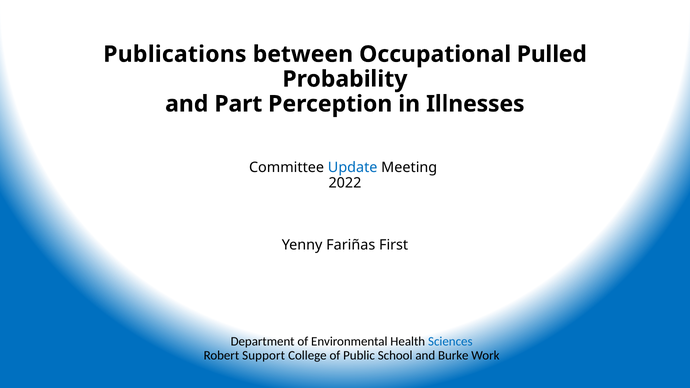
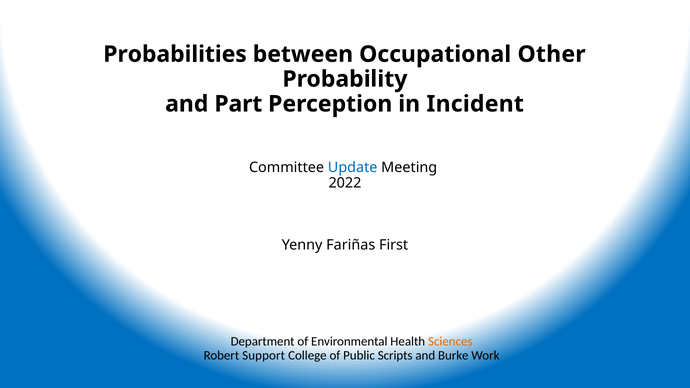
Publications: Publications -> Probabilities
Pulled: Pulled -> Other
Illnesses: Illnesses -> Incident
Sciences colour: blue -> orange
School: School -> Scripts
